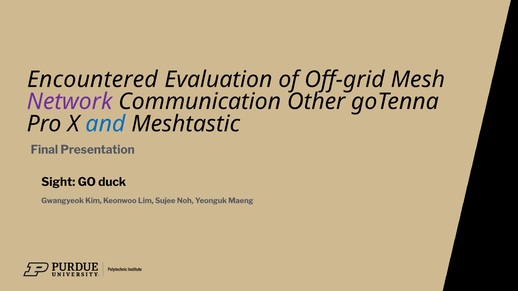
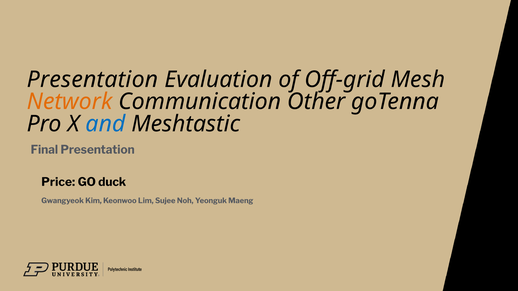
Encountered at (93, 80): Encountered -> Presentation
Network colour: purple -> orange
Sight: Sight -> Price
